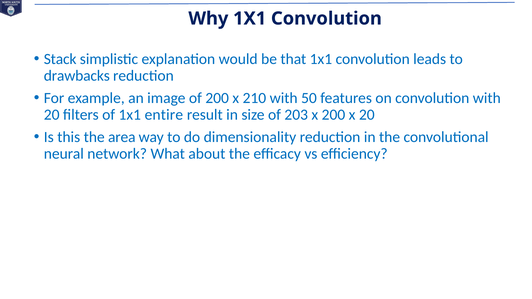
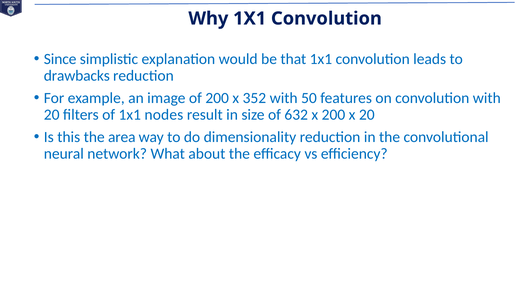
Stack: Stack -> Since
210: 210 -> 352
entire: entire -> nodes
203: 203 -> 632
